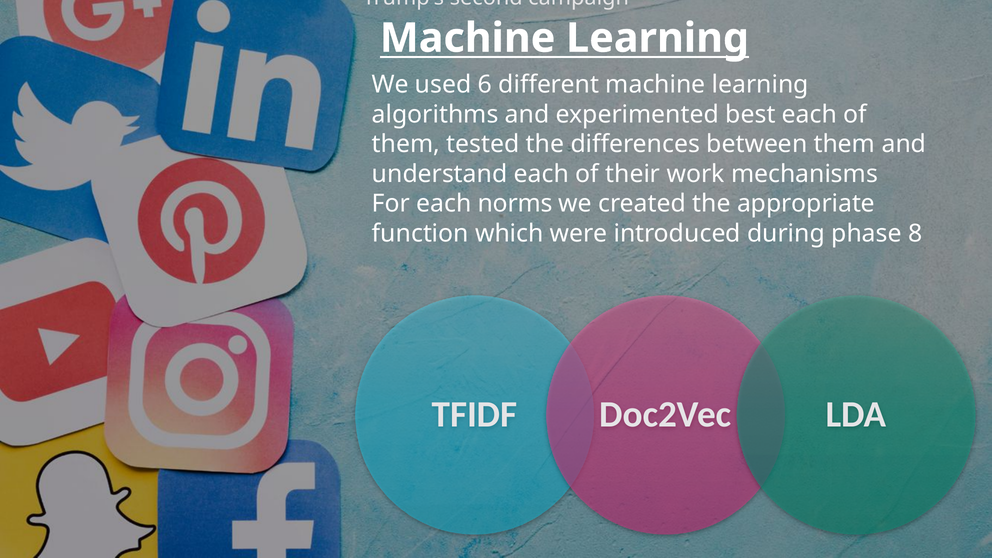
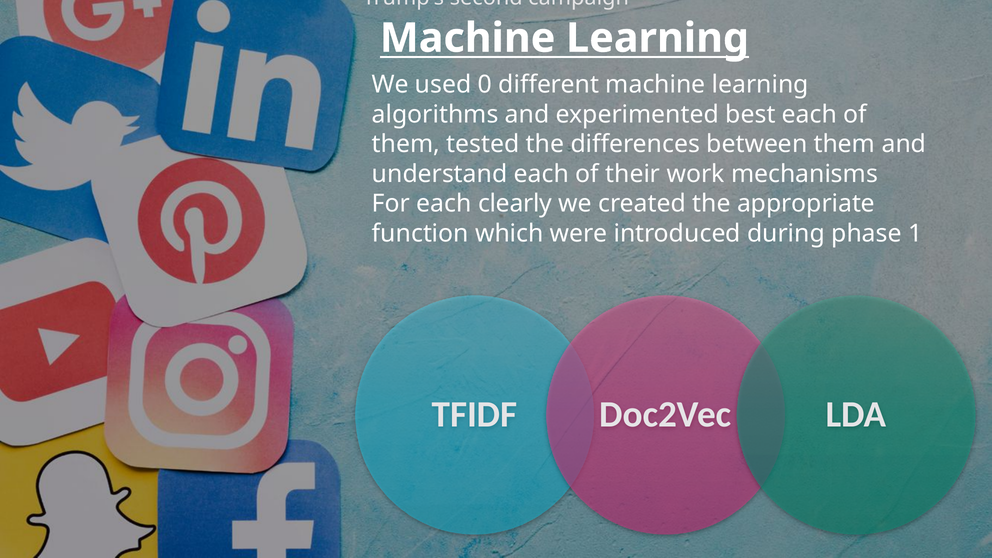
6: 6 -> 0
norms: norms -> clearly
8: 8 -> 1
